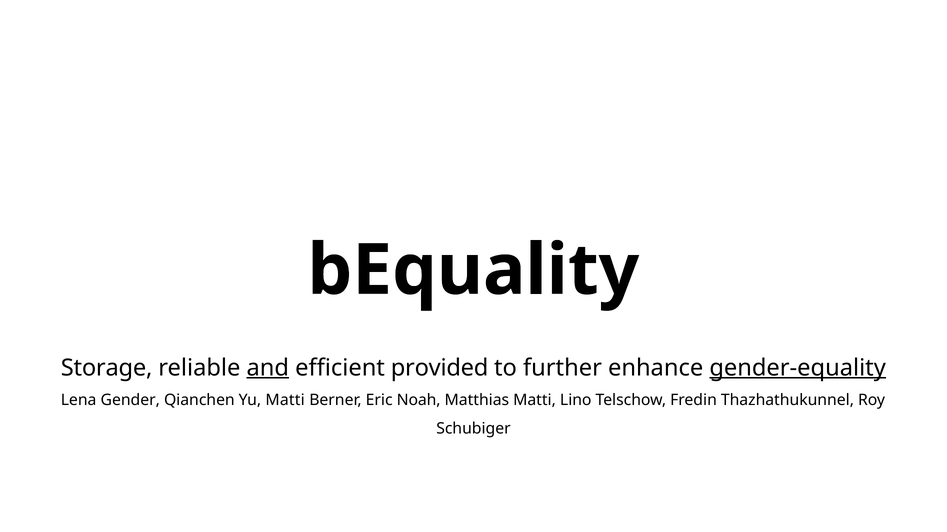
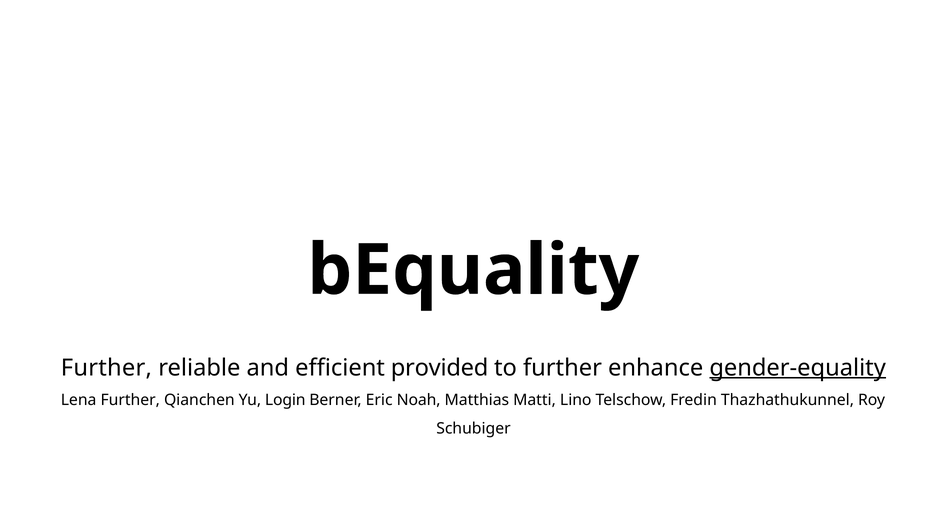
Storage at (107, 368): Storage -> Further
and underline: present -> none
Lena Gender: Gender -> Further
Yu Matti: Matti -> Login
